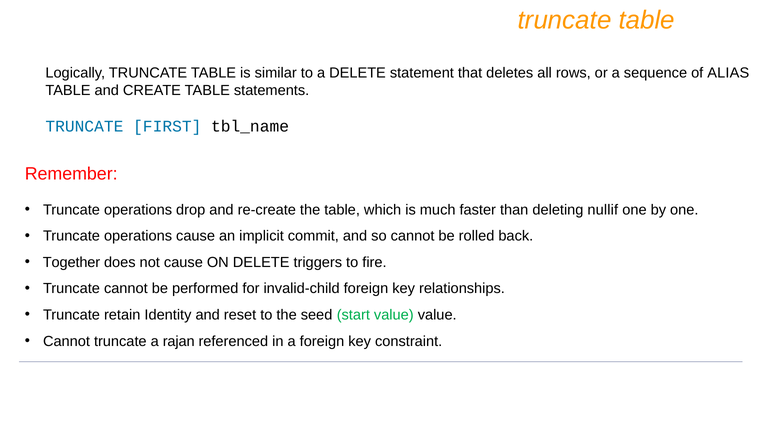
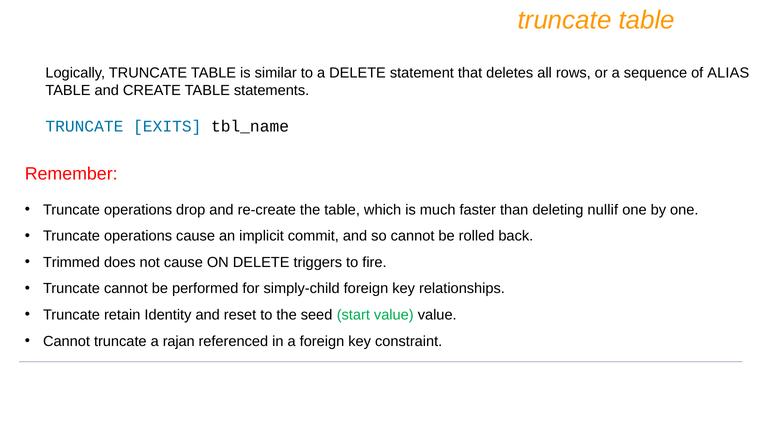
FIRST: FIRST -> EXITS
Together: Together -> Trimmed
invalid-child: invalid-child -> simply-child
